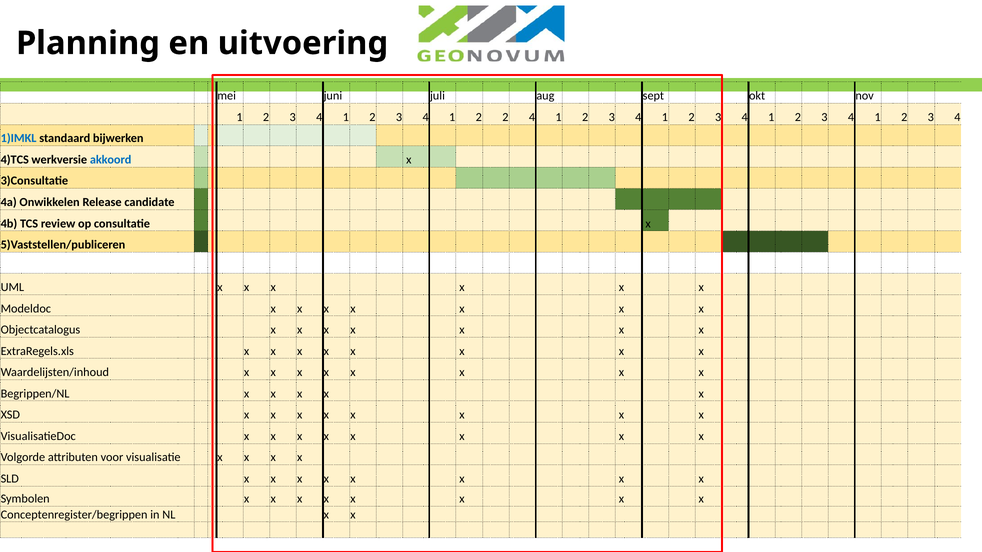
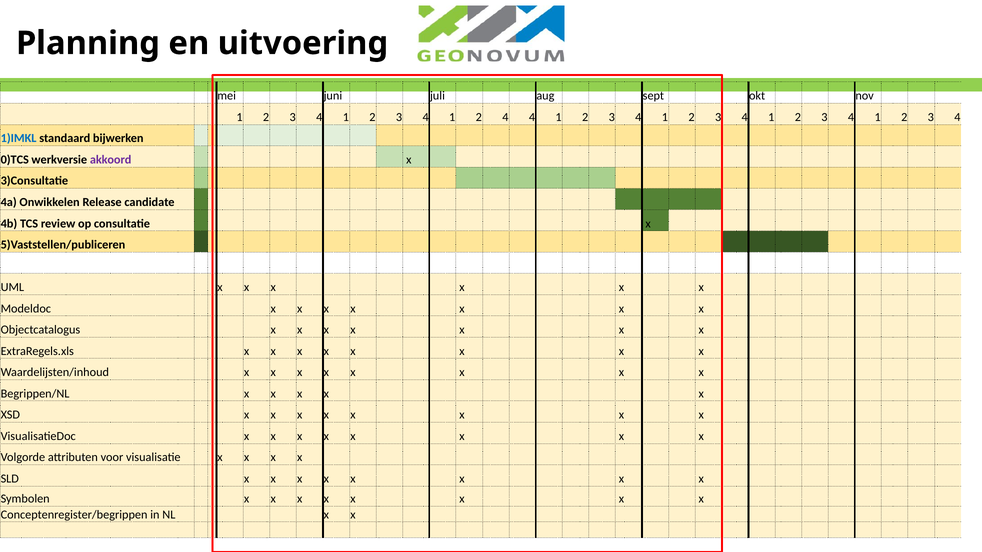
2 2: 2 -> 4
4)TCS: 4)TCS -> 0)TCS
akkoord colour: blue -> purple
